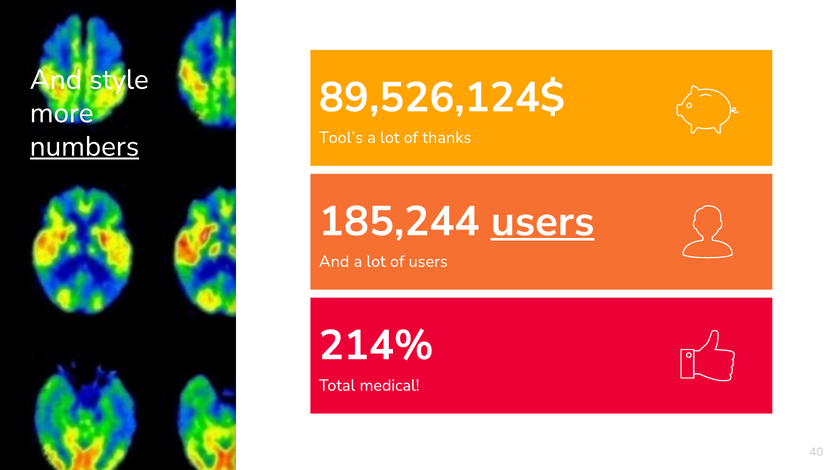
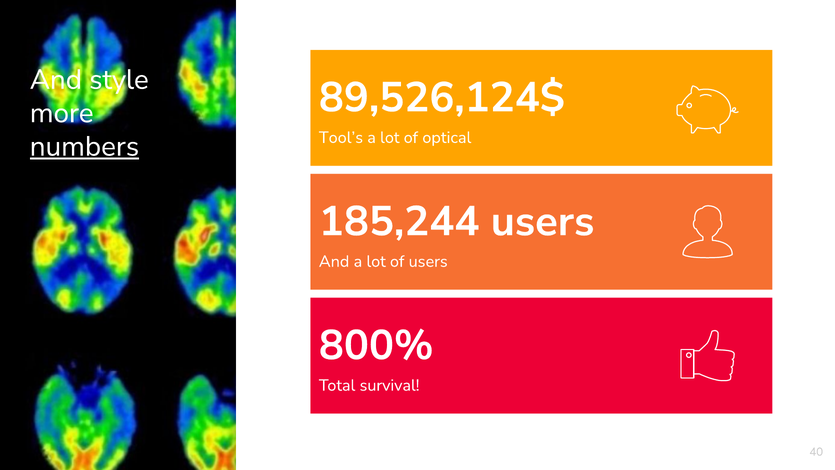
thanks: thanks -> optical
users at (543, 221) underline: present -> none
214%: 214% -> 800%
medical: medical -> survival
